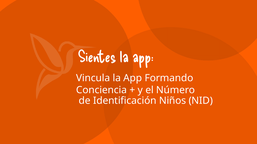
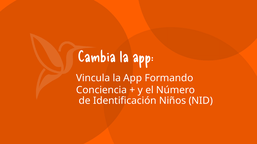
Sientes: Sientes -> Cambia
